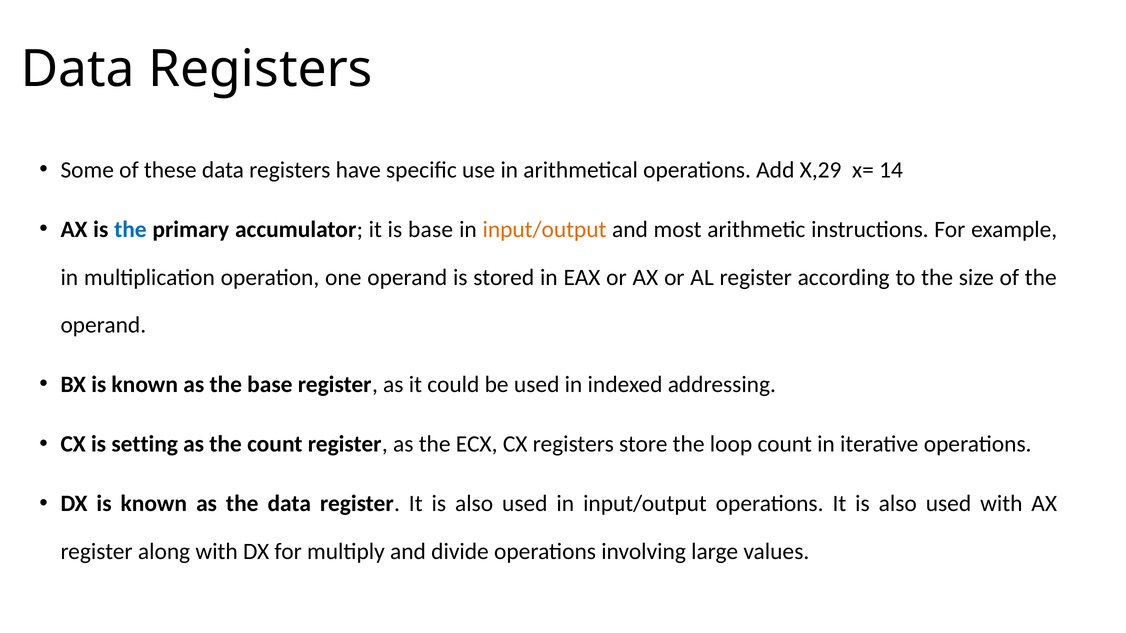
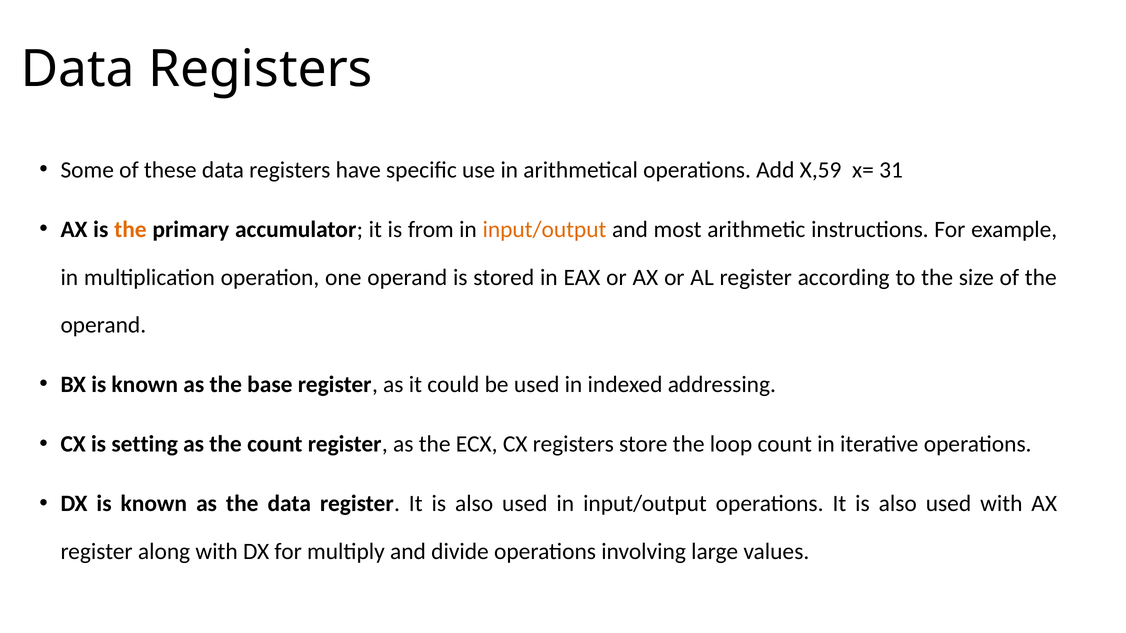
X,29: X,29 -> X,59
14: 14 -> 31
the at (130, 230) colour: blue -> orange
is base: base -> from
